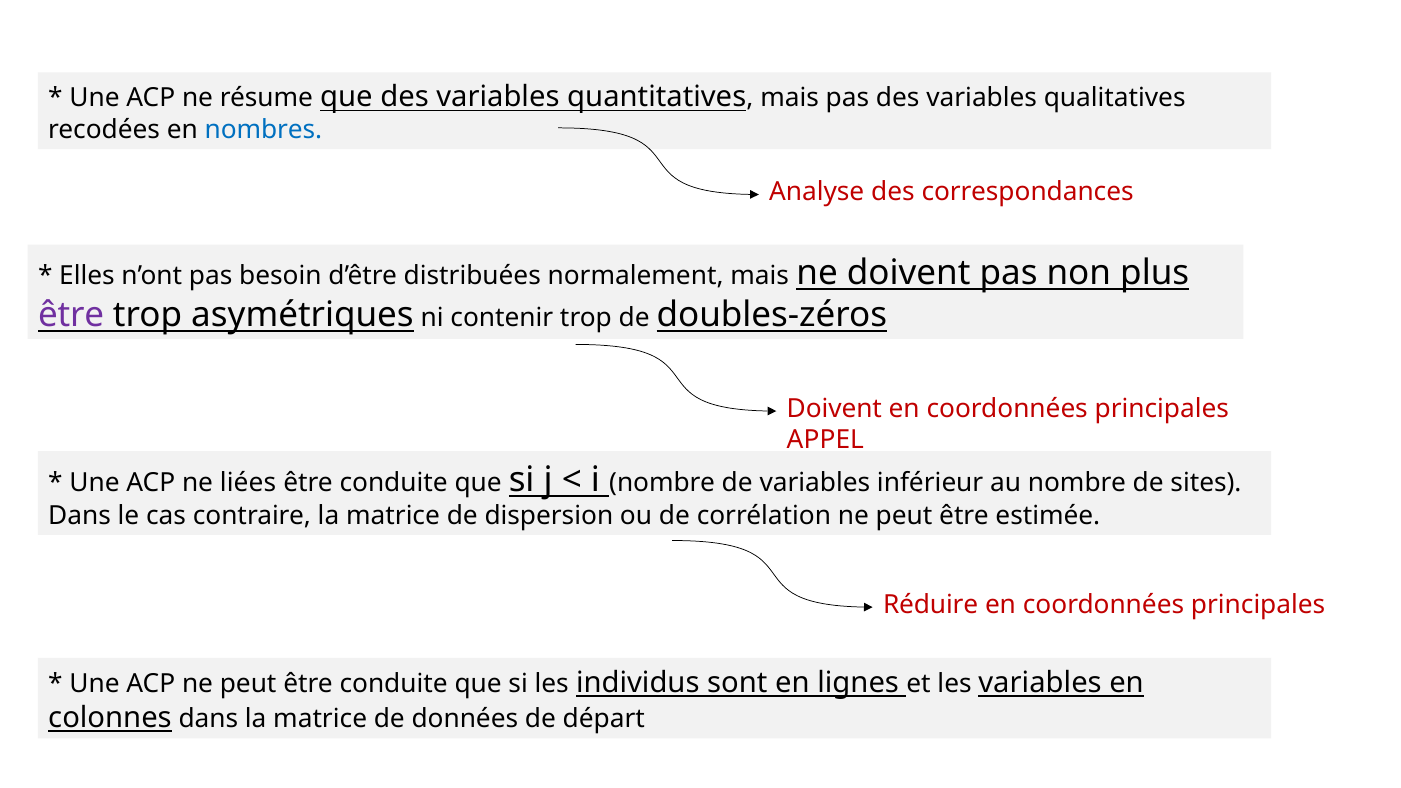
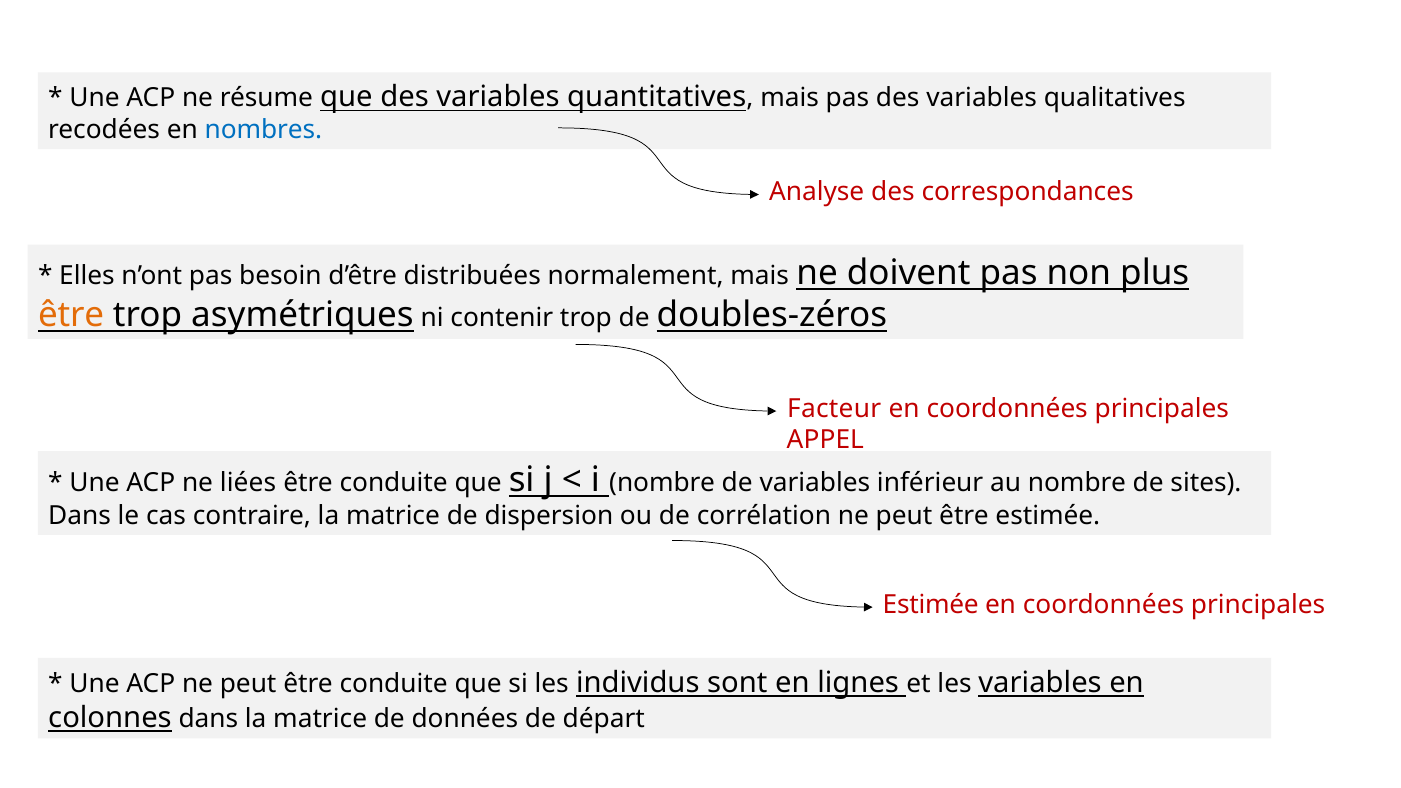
être at (71, 315) colour: purple -> orange
Doivent at (834, 409): Doivent -> Facteur
Réduire at (931, 605): Réduire -> Estimée
